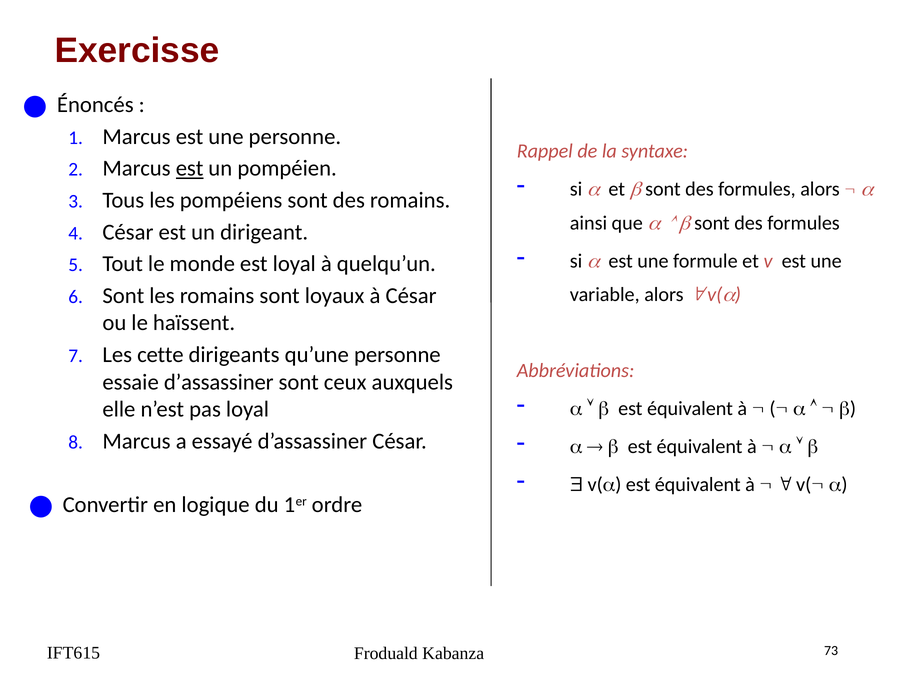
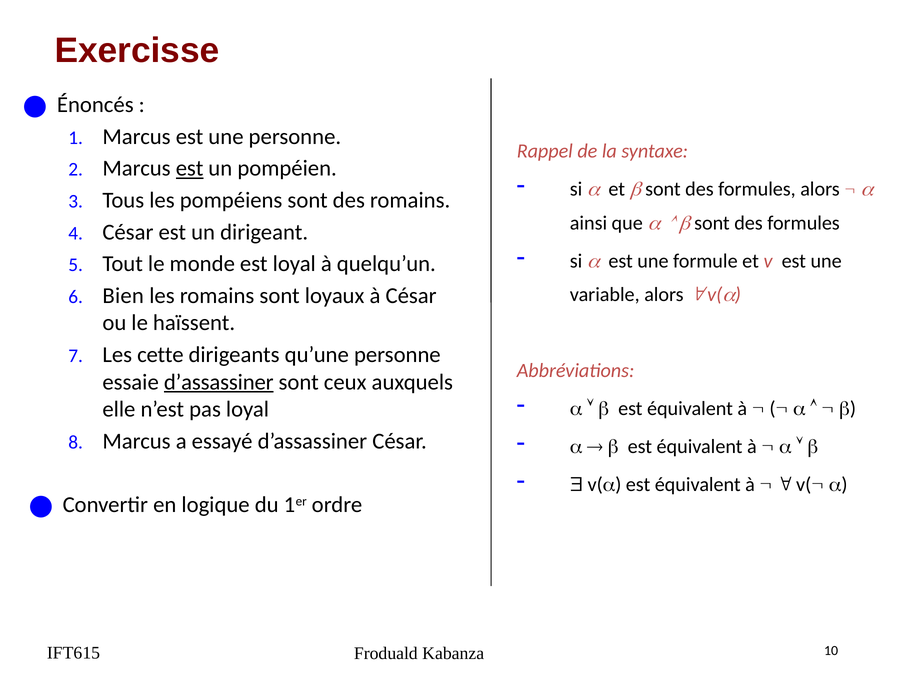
Sont at (123, 296): Sont -> Bien
d’assassiner at (219, 382) underline: none -> present
73: 73 -> 10
